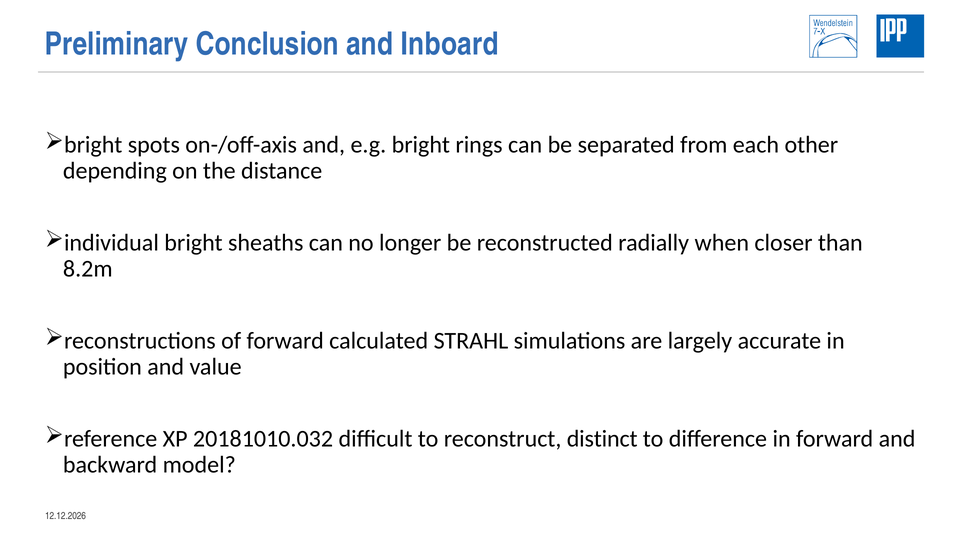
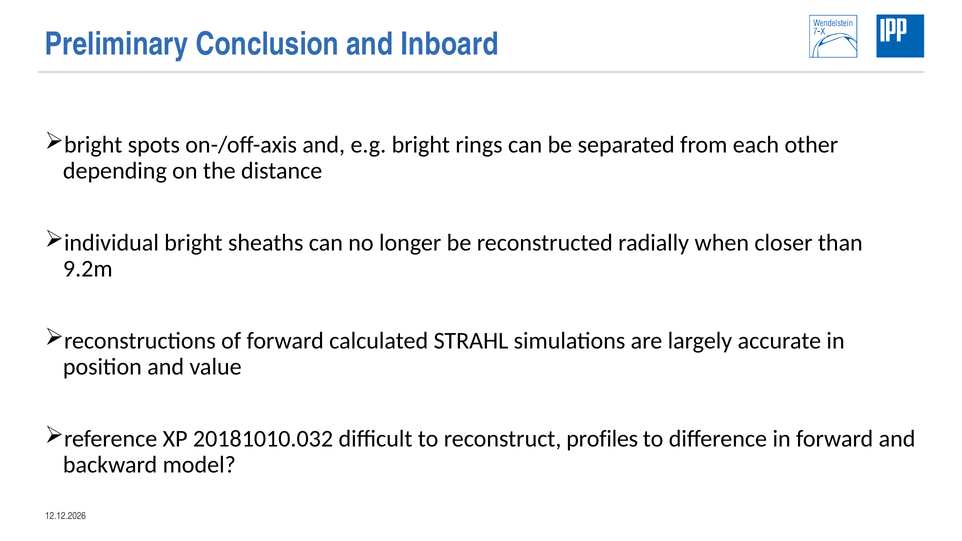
8.2m: 8.2m -> 9.2m
distinct: distinct -> profiles
